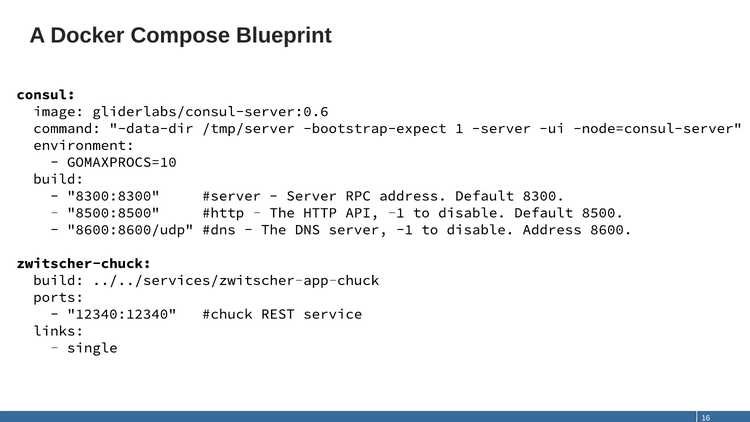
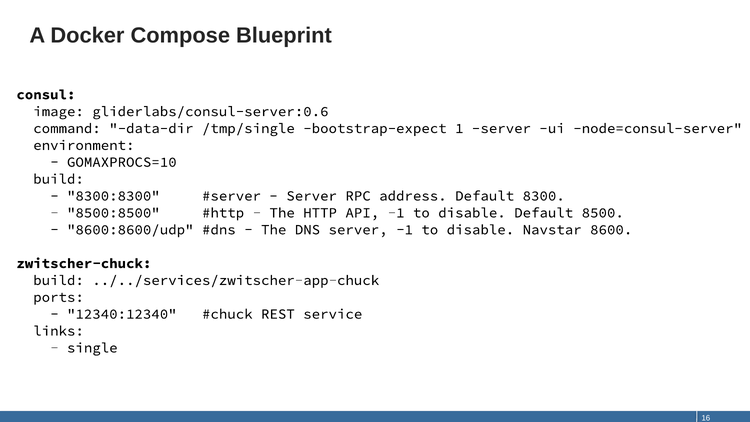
/tmp/server: /tmp/server -> /tmp/single
disable Address: Address -> Navstar
